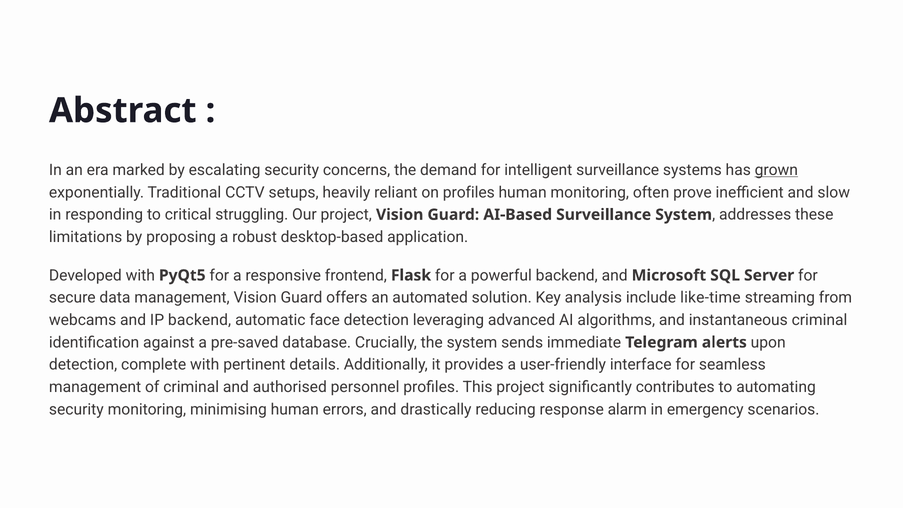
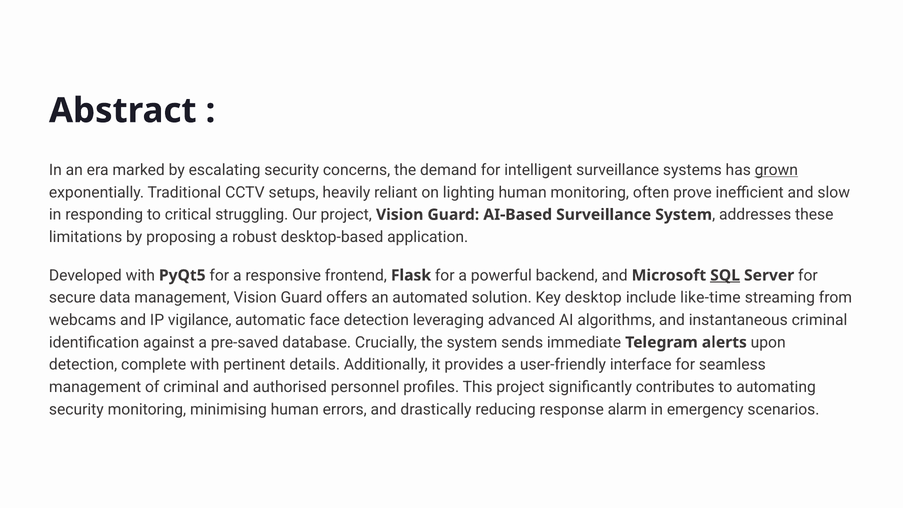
on profiles: profiles -> lighting
SQL underline: none -> present
analysis: analysis -> desktop
IP backend: backend -> vigilance
